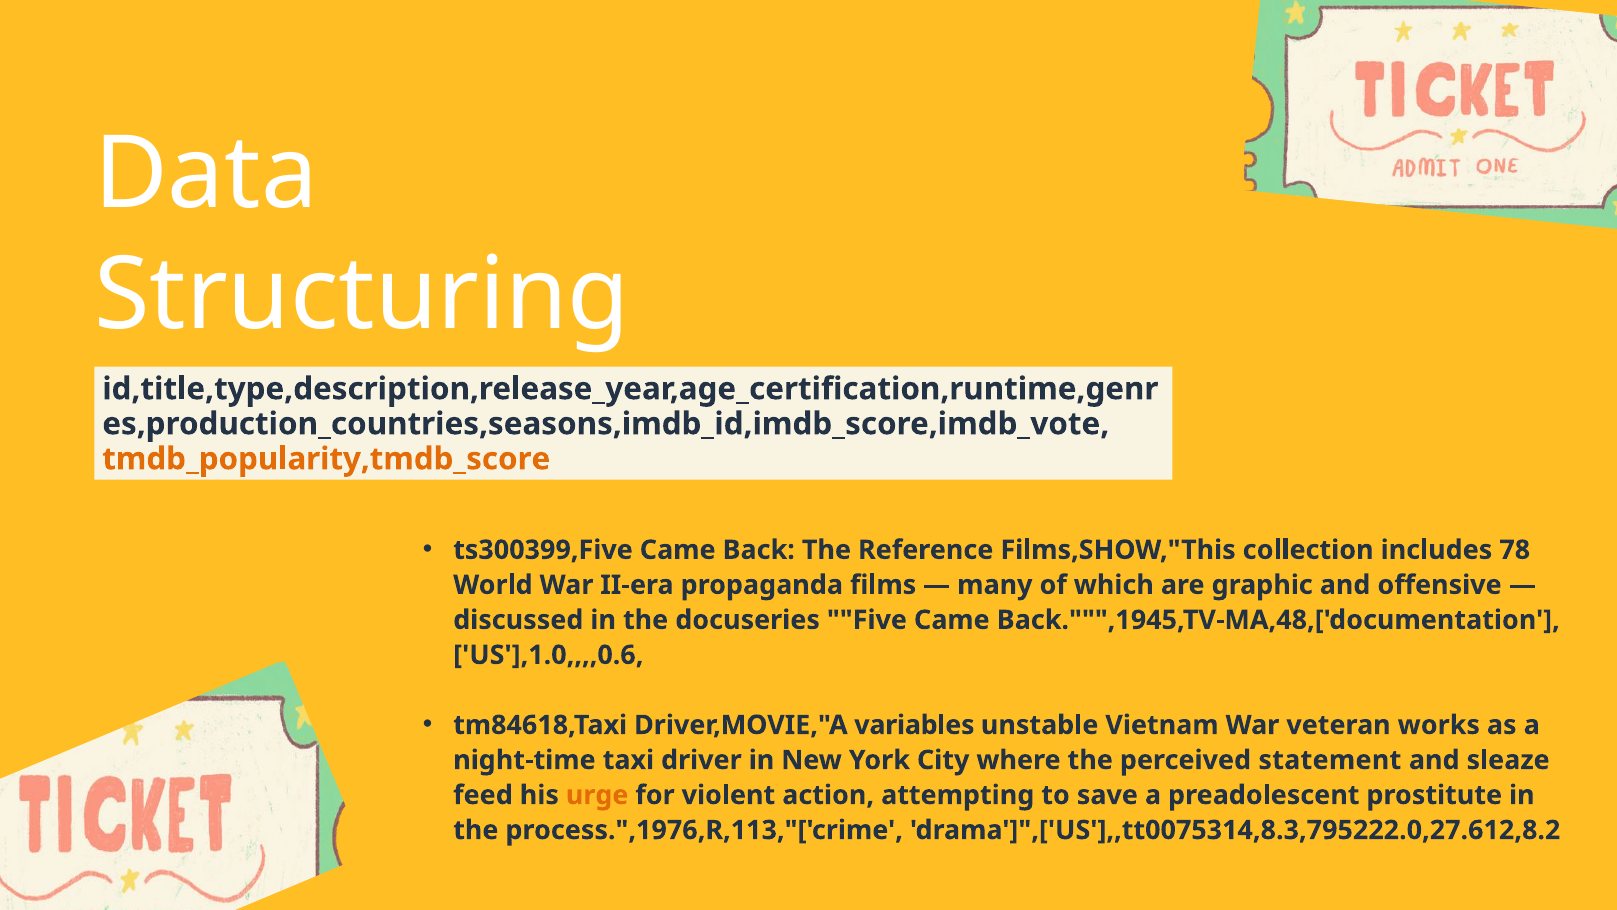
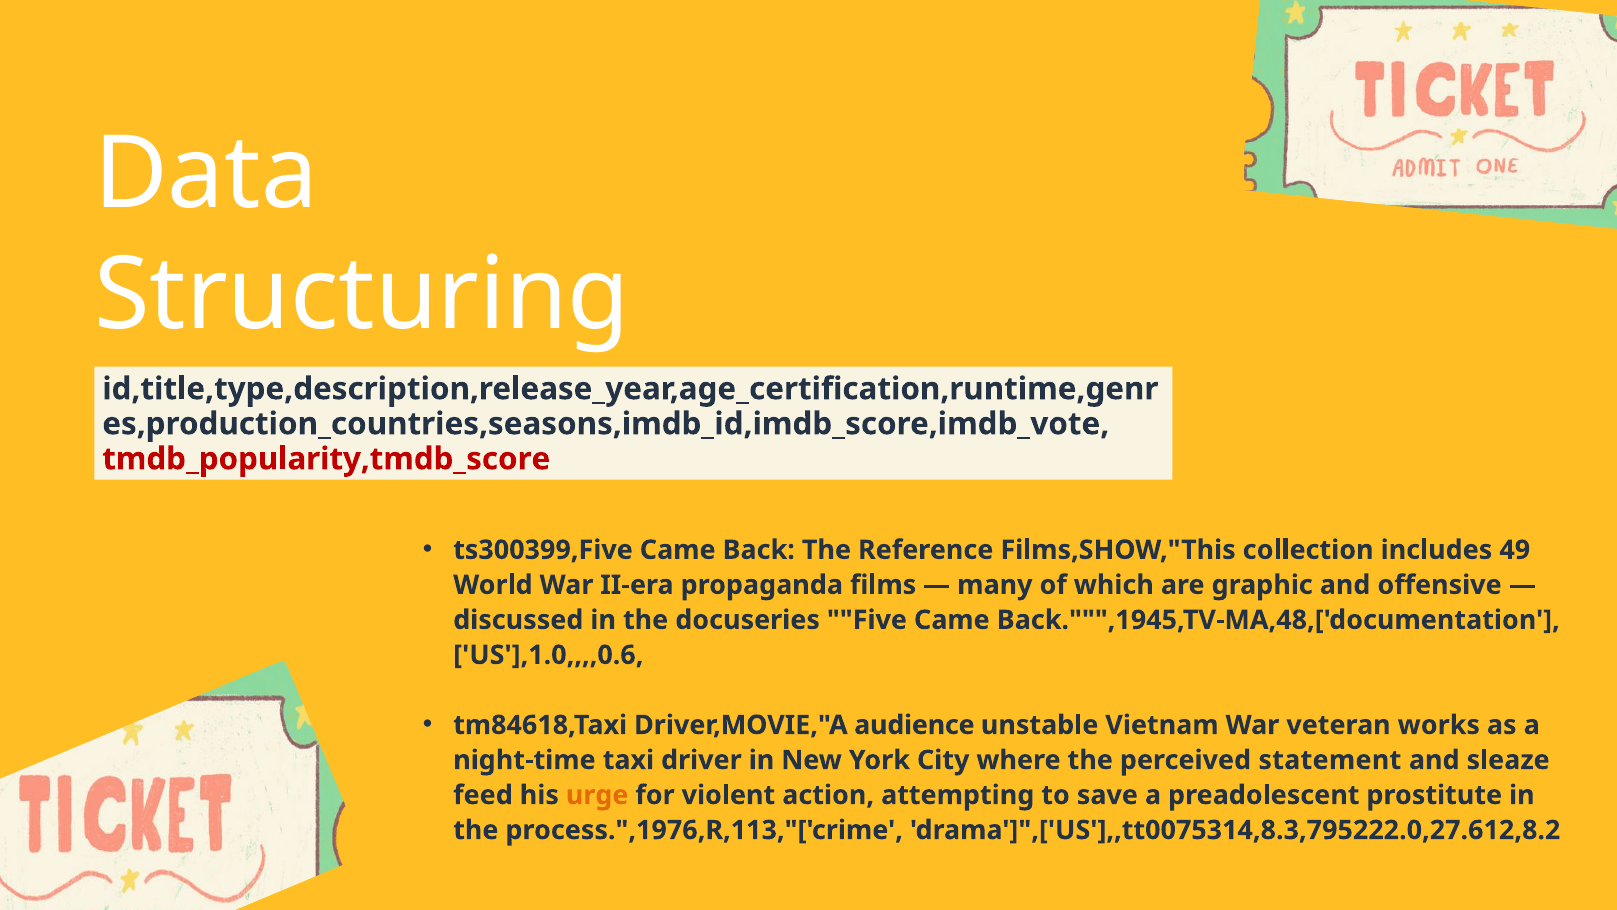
tmdb_popularity,tmdb_score colour: orange -> red
78: 78 -> 49
variables: variables -> audience
